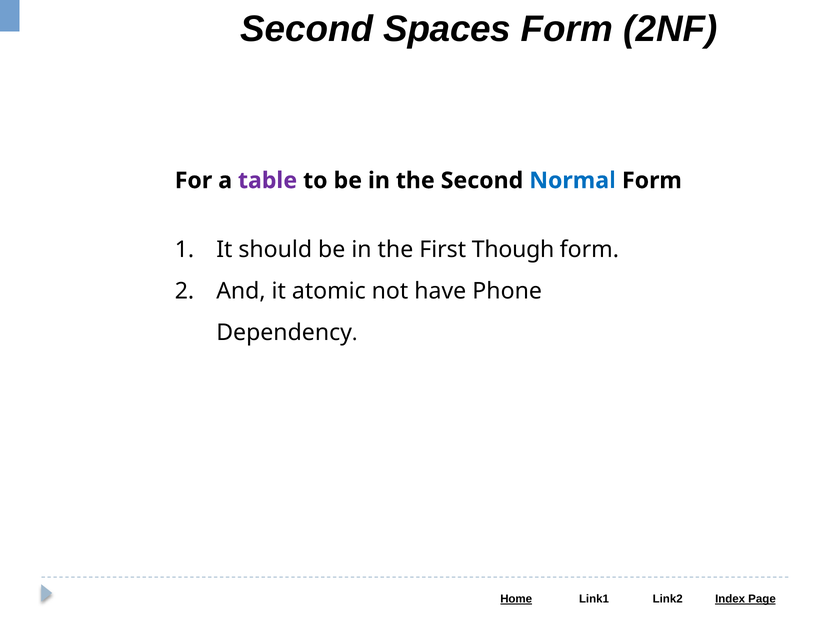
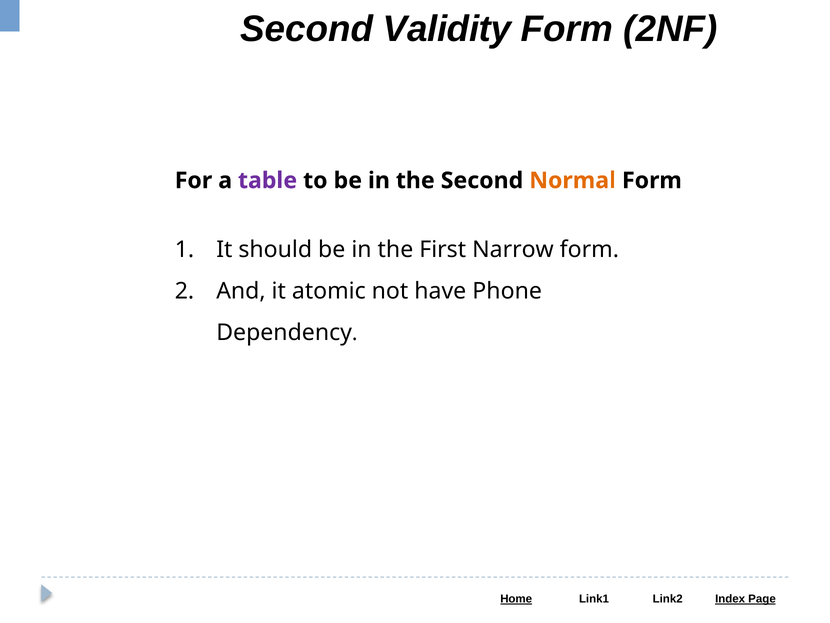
Spaces: Spaces -> Validity
Normal colour: blue -> orange
Though: Though -> Narrow
